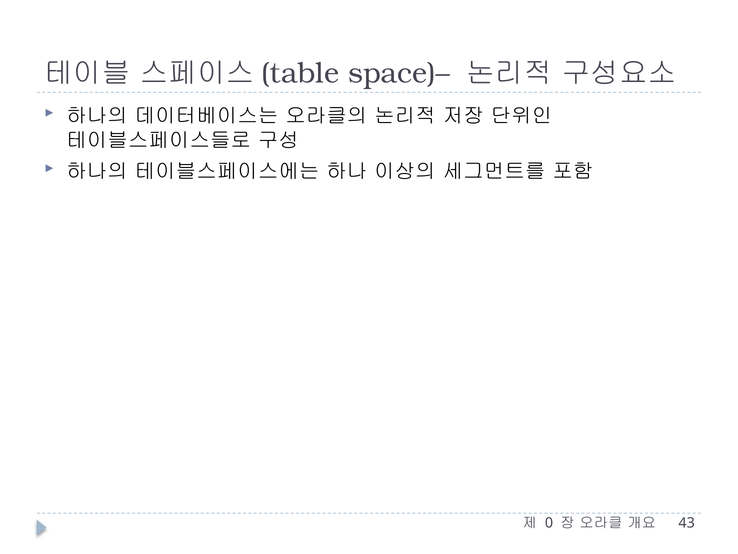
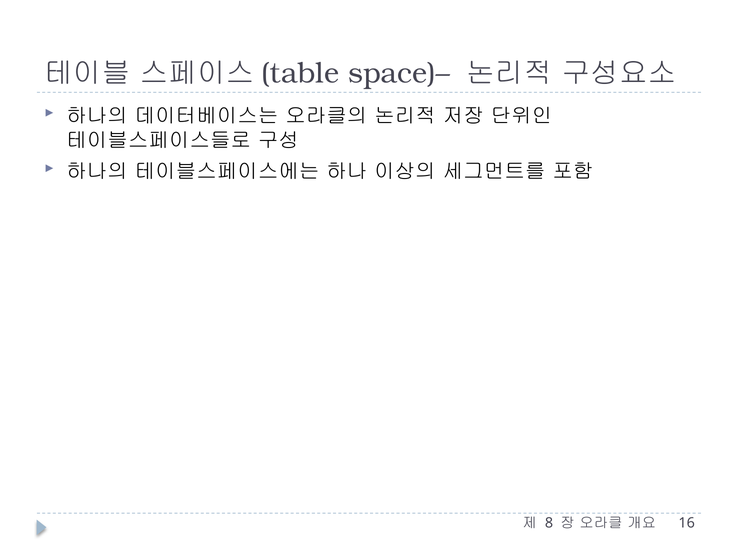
0: 0 -> 8
43: 43 -> 16
